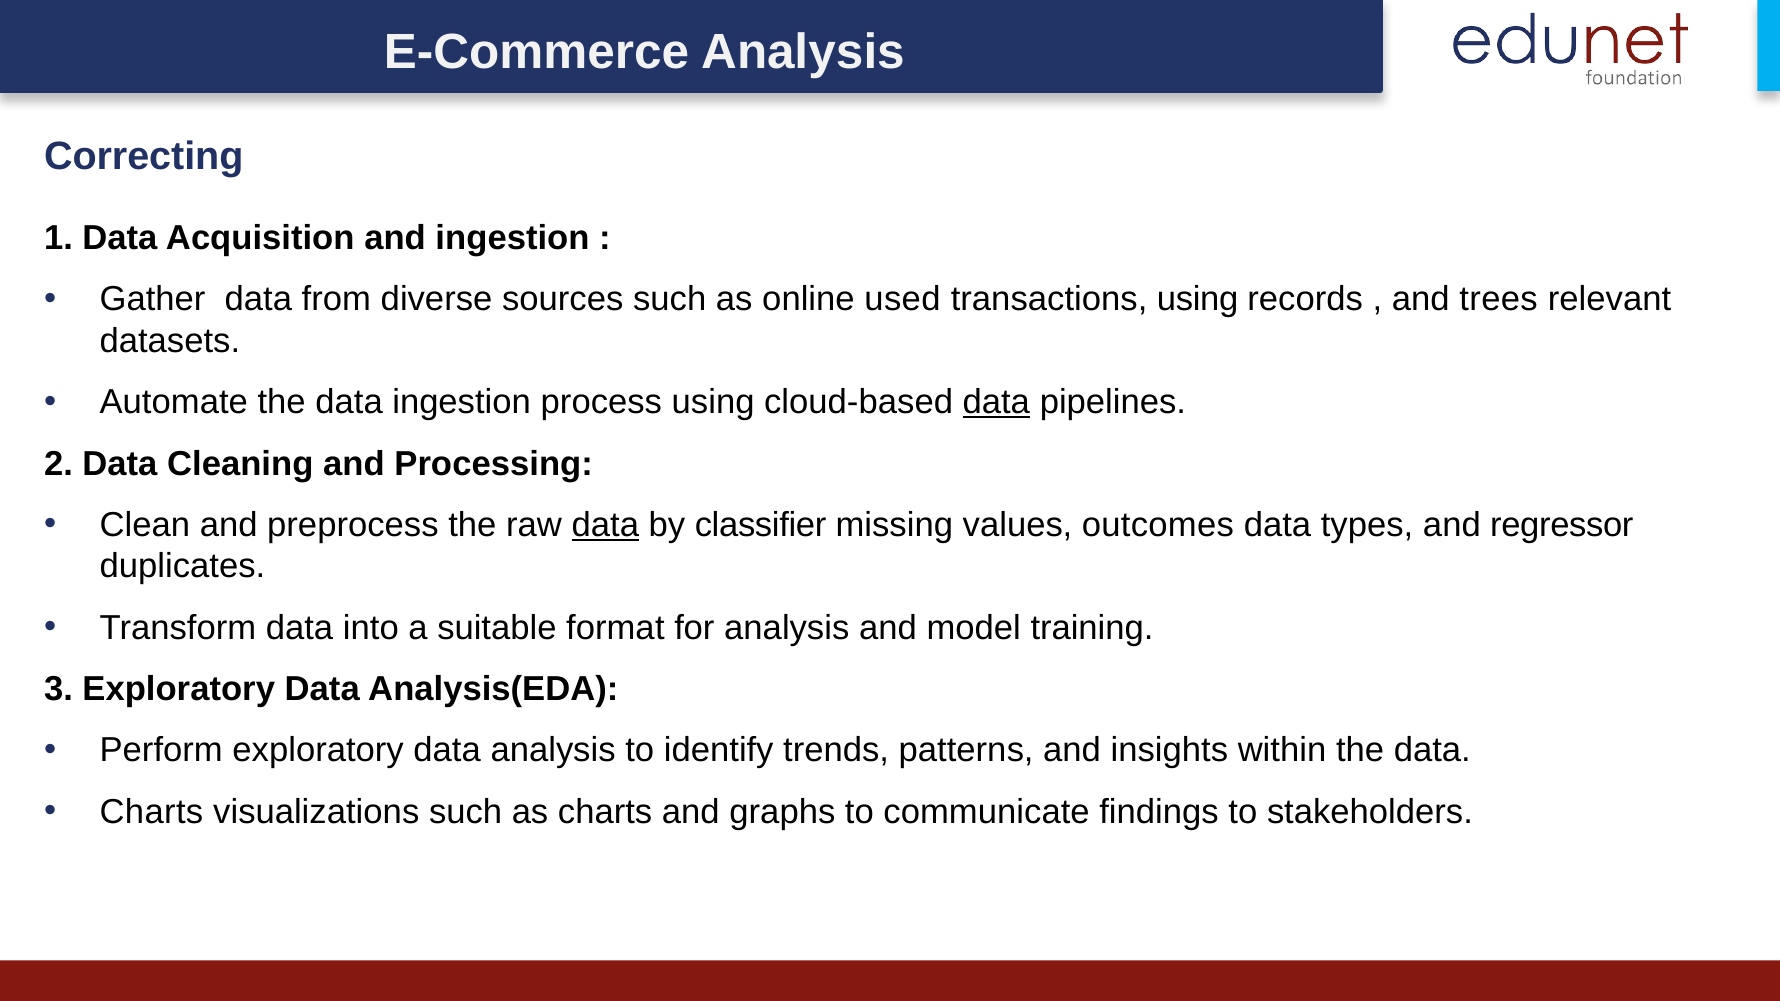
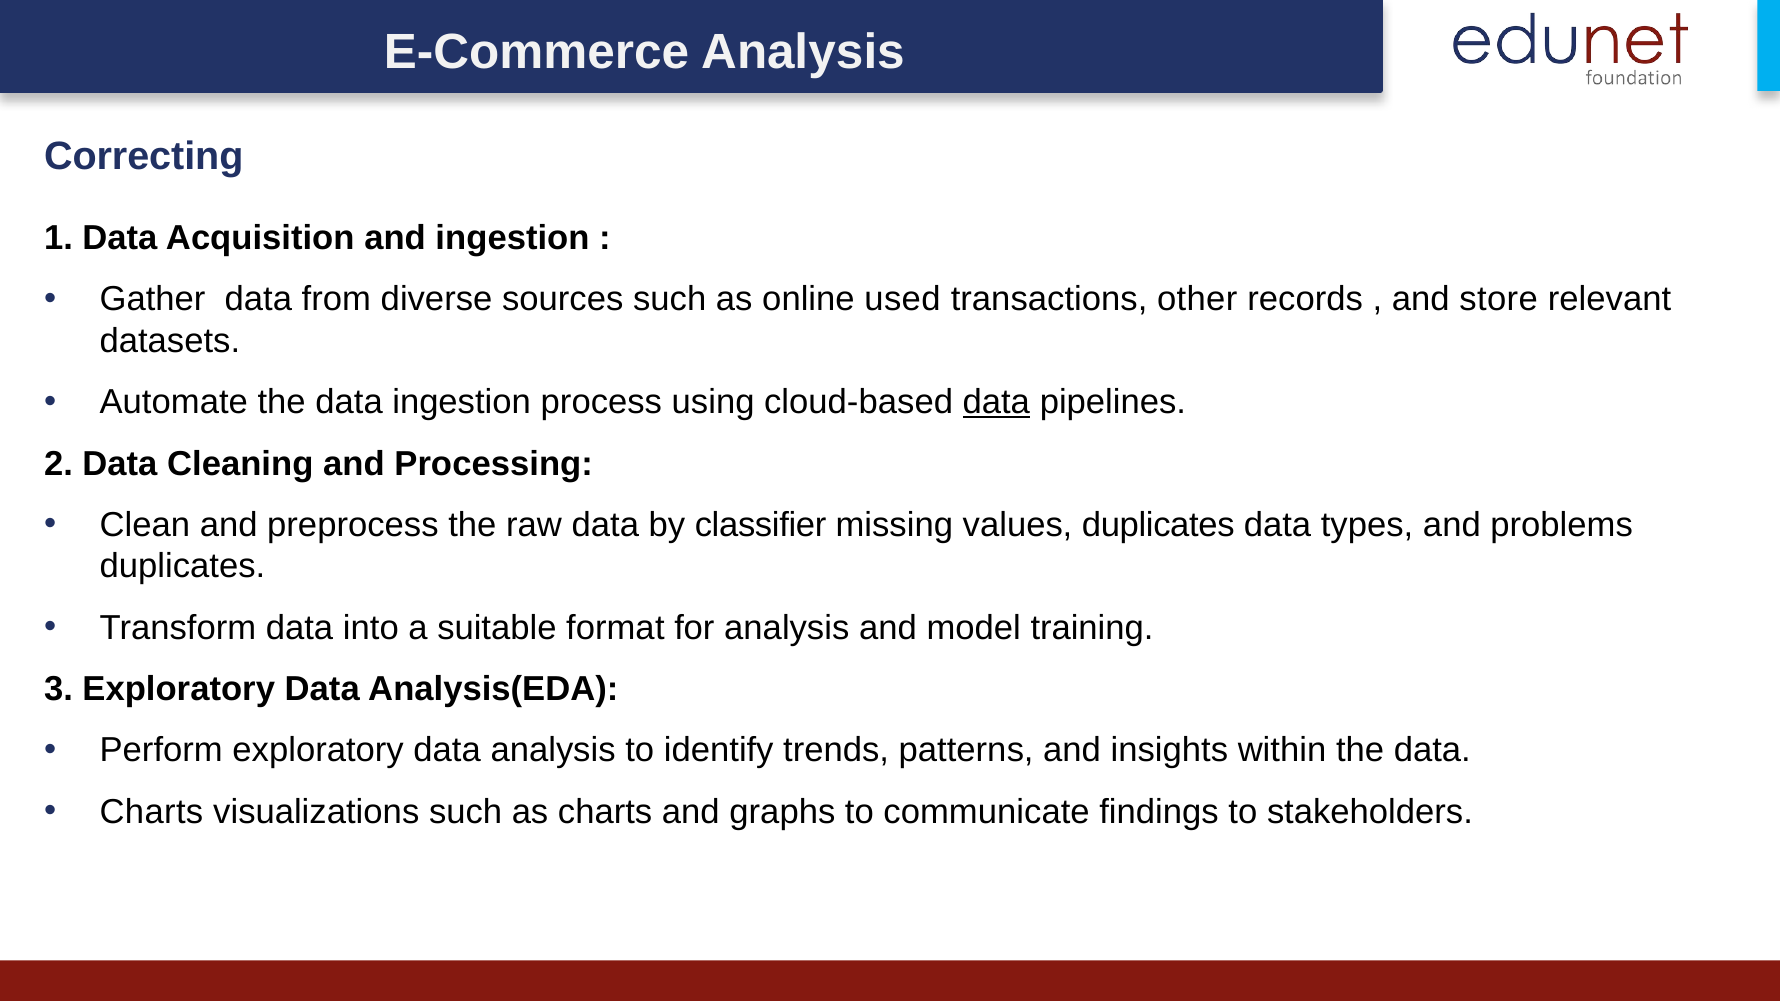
transactions using: using -> other
trees: trees -> store
data at (605, 525) underline: present -> none
values outcomes: outcomes -> duplicates
regressor: regressor -> problems
